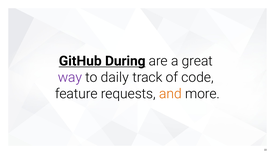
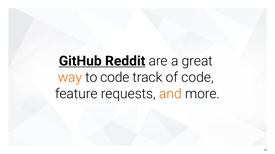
During: During -> Reddit
way colour: purple -> orange
to daily: daily -> code
